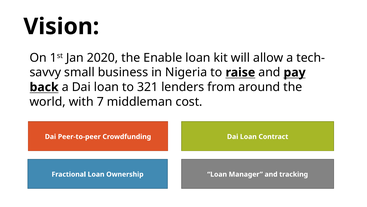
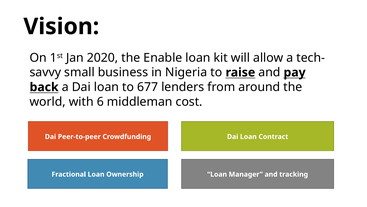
321: 321 -> 677
7: 7 -> 6
